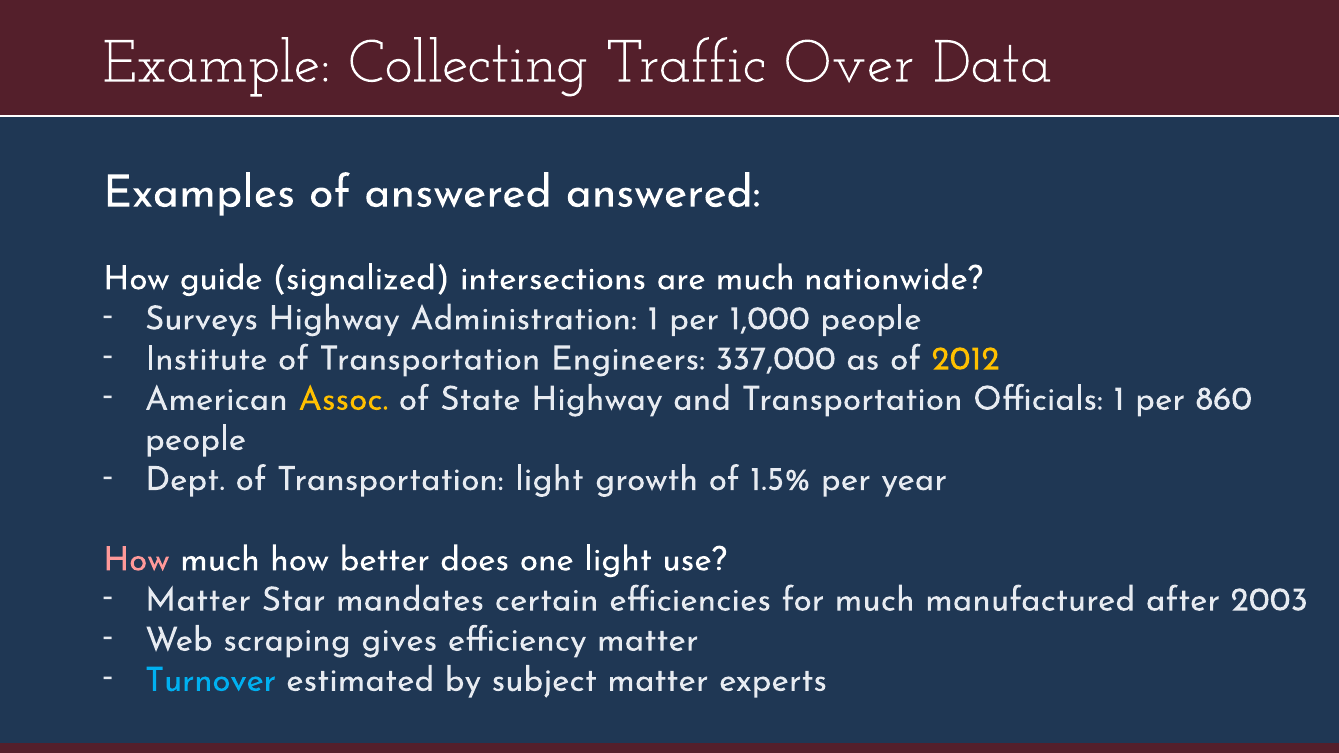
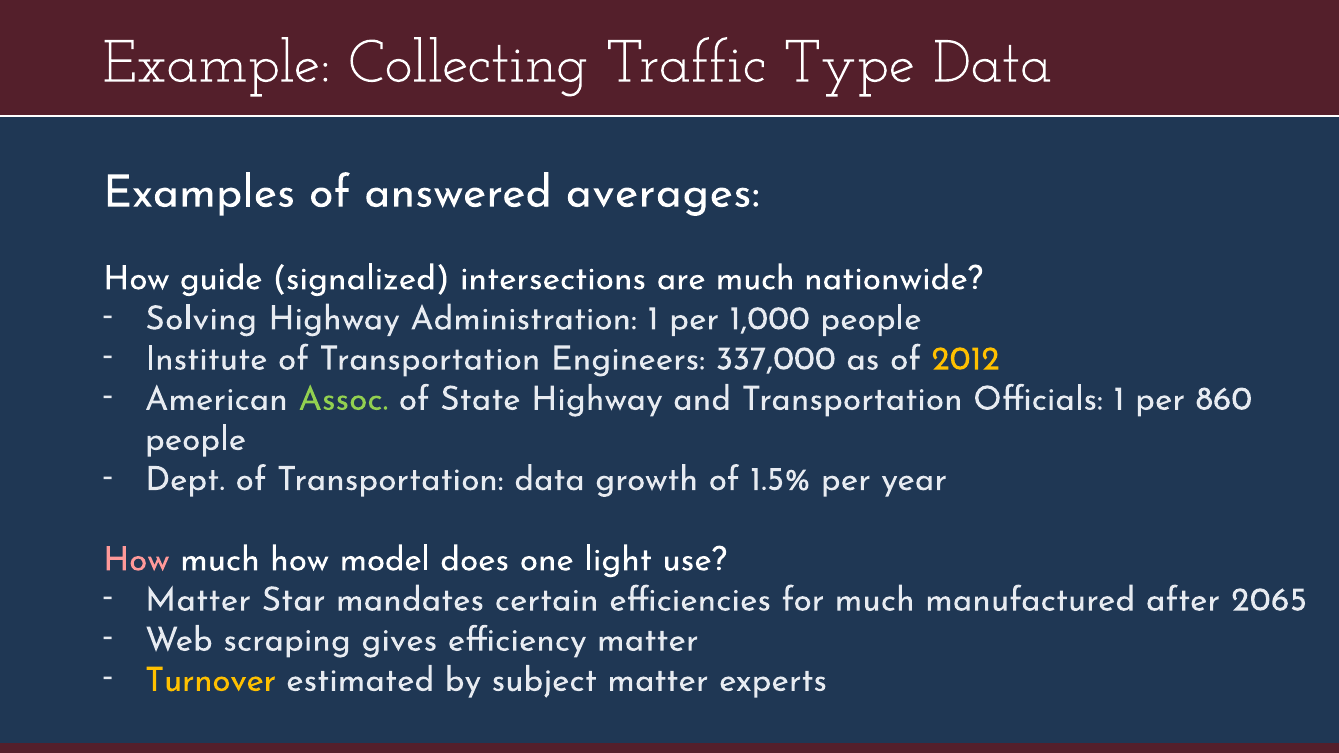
Over: Over -> Type
answered answered: answered -> averages
Surveys: Surveys -> Solving
Assoc colour: yellow -> light green
Transportation light: light -> data
better: better -> model
2003: 2003 -> 2065
Turnover colour: light blue -> yellow
